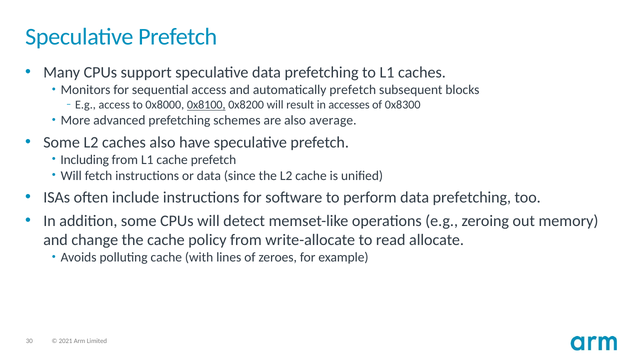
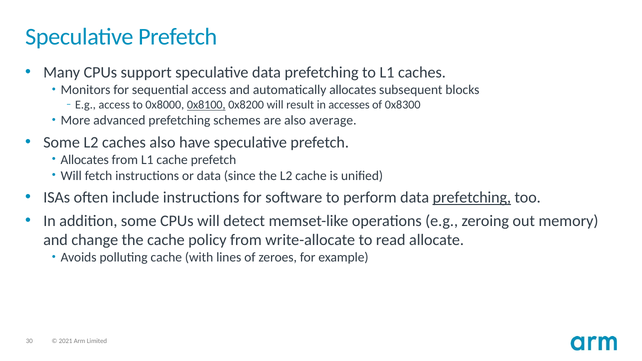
automatically prefetch: prefetch -> allocates
Including at (85, 160): Including -> Allocates
prefetching at (472, 198) underline: none -> present
